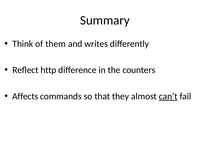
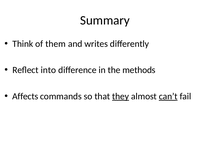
http: http -> into
counters: counters -> methods
they underline: none -> present
